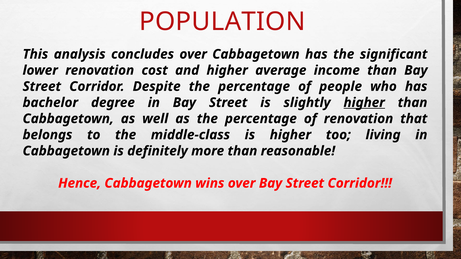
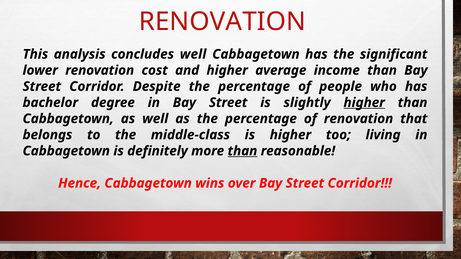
POPULATION at (222, 22): POPULATION -> RENOVATION
concludes over: over -> well
than at (242, 151) underline: none -> present
